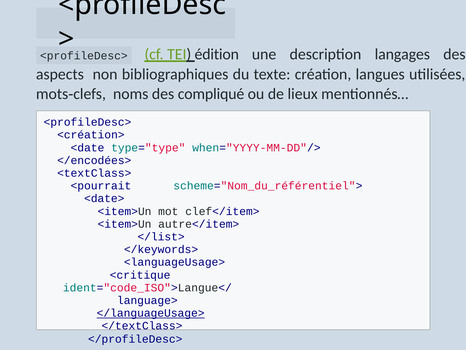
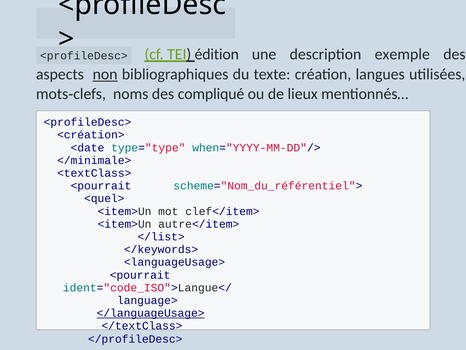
langages: langages -> exemple
non underline: none -> present
</encodées>: </encodées> -> </minimale>
<date>: <date> -> <quel>
<critique at (140, 275): <critique -> <pourrait
